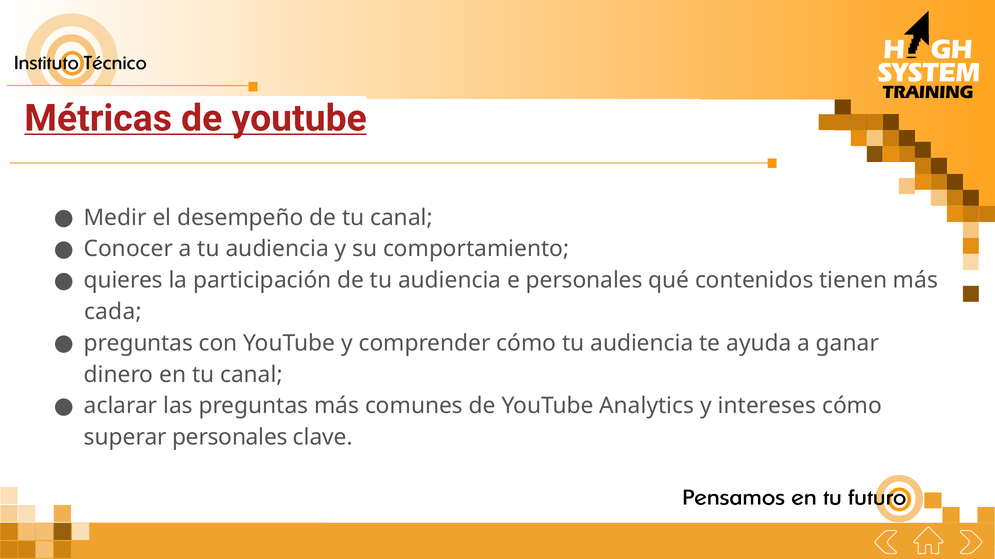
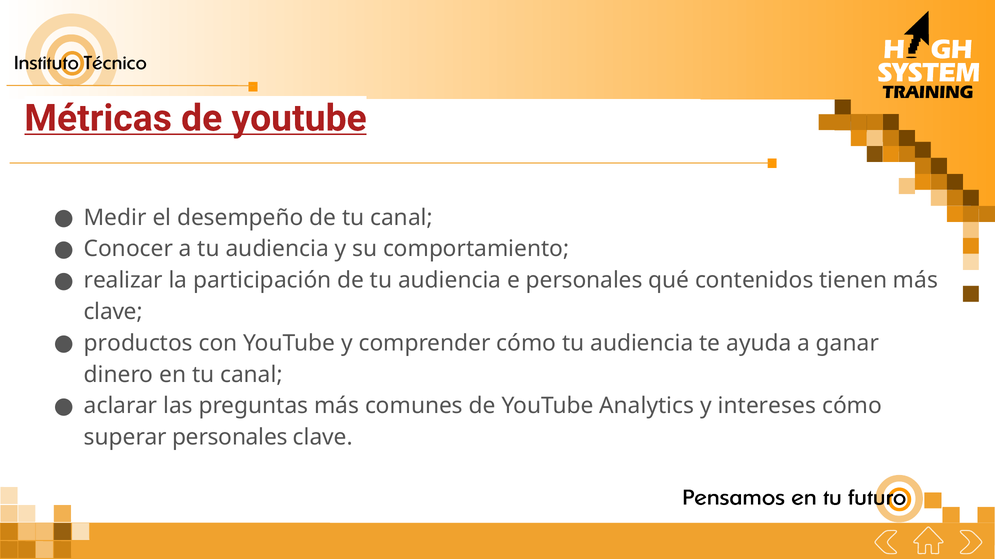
quieres: quieres -> realizar
cada at (113, 312): cada -> clave
preguntas at (138, 344): preguntas -> productos
